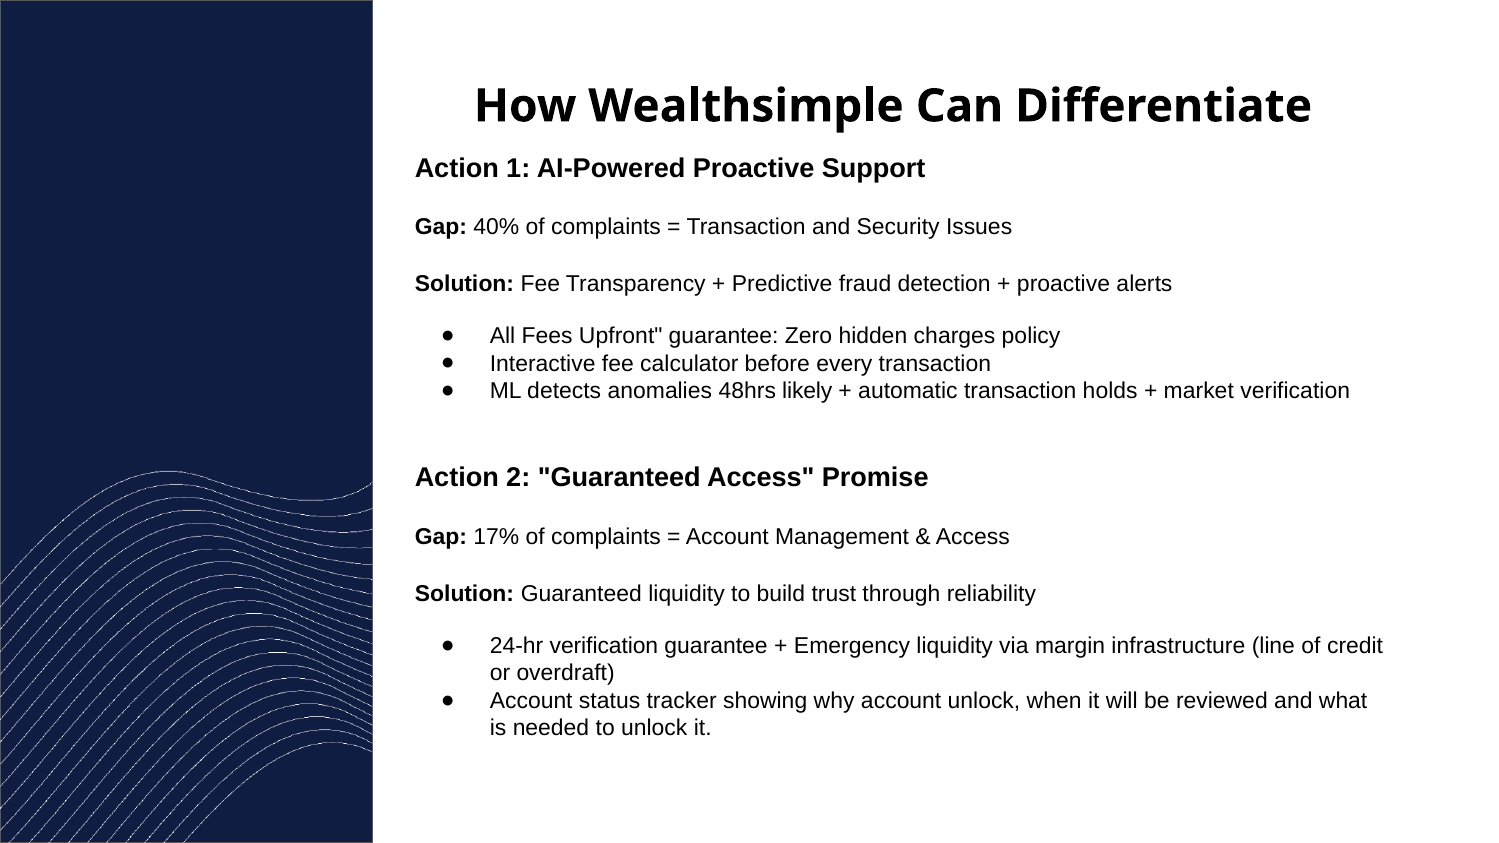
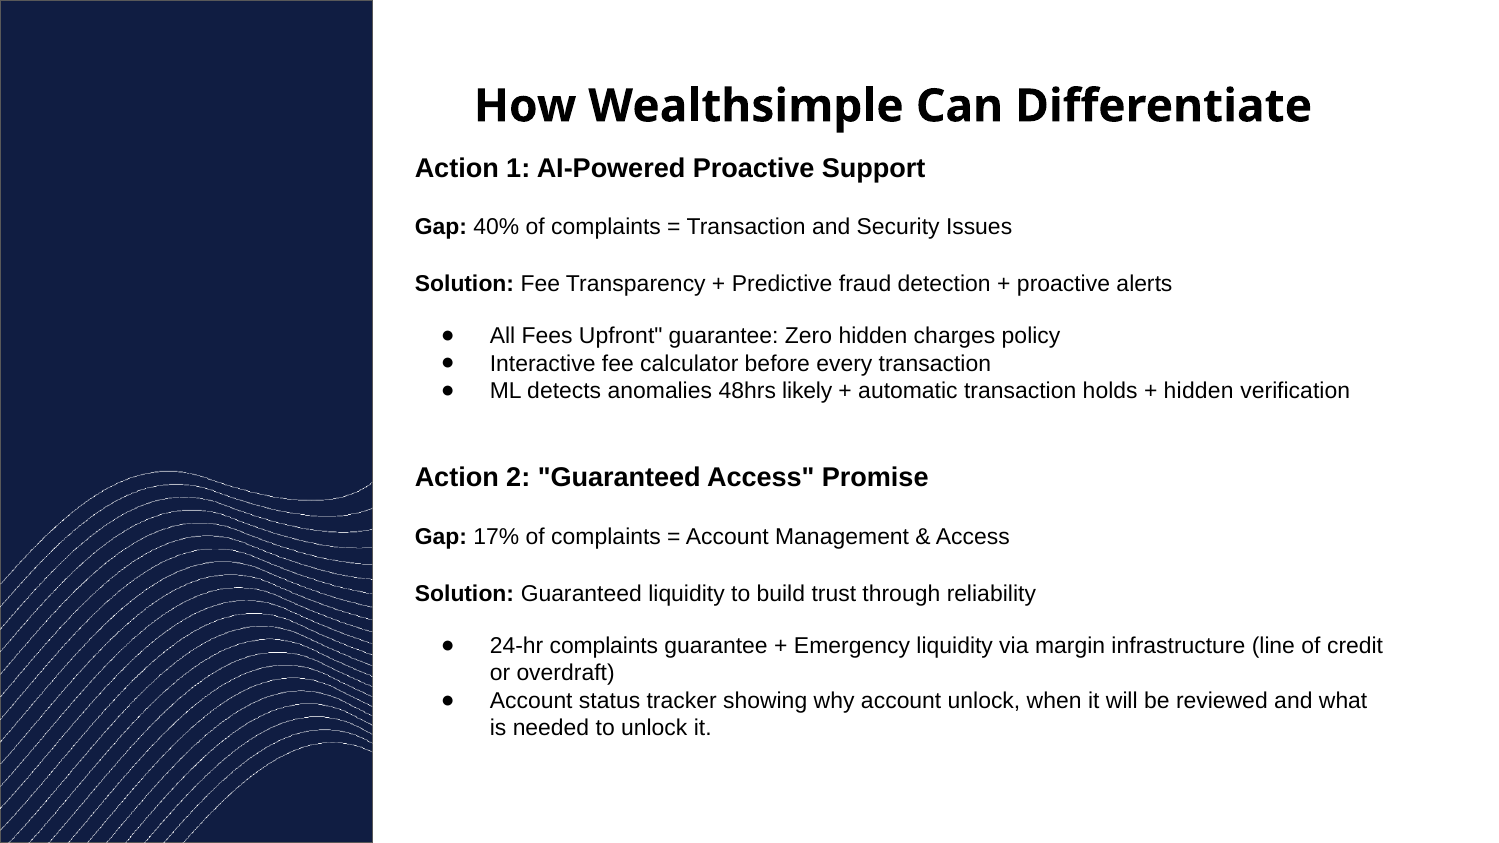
market at (1199, 391): market -> hidden
24-hr verification: verification -> complaints
